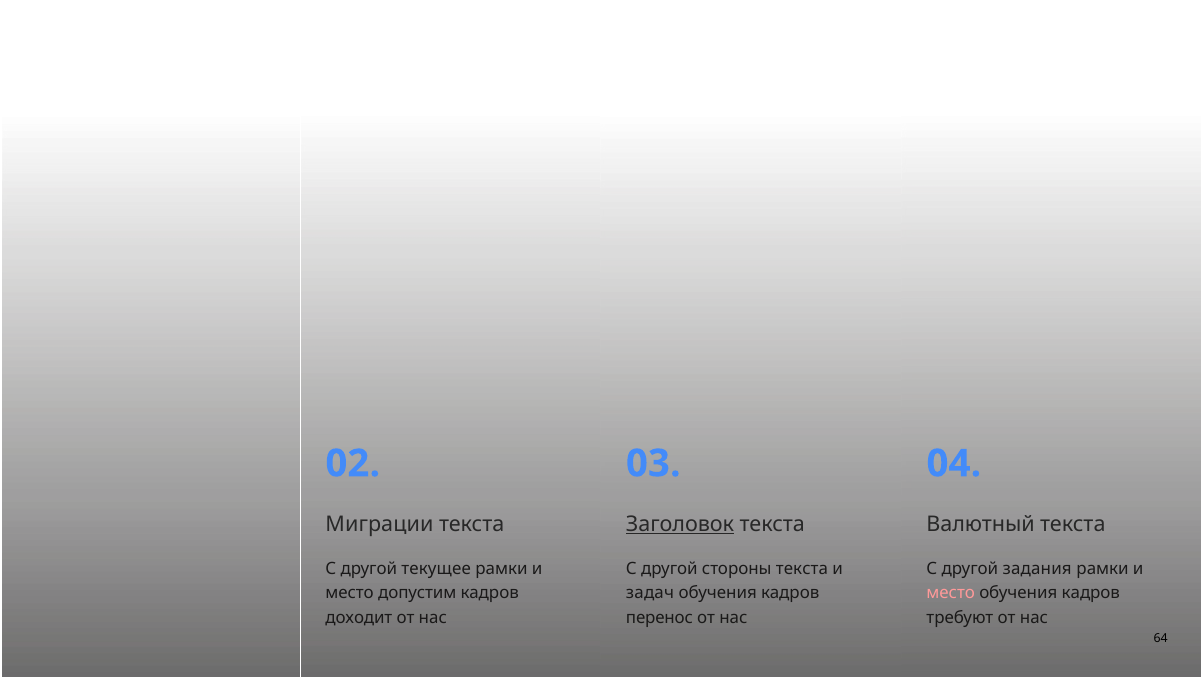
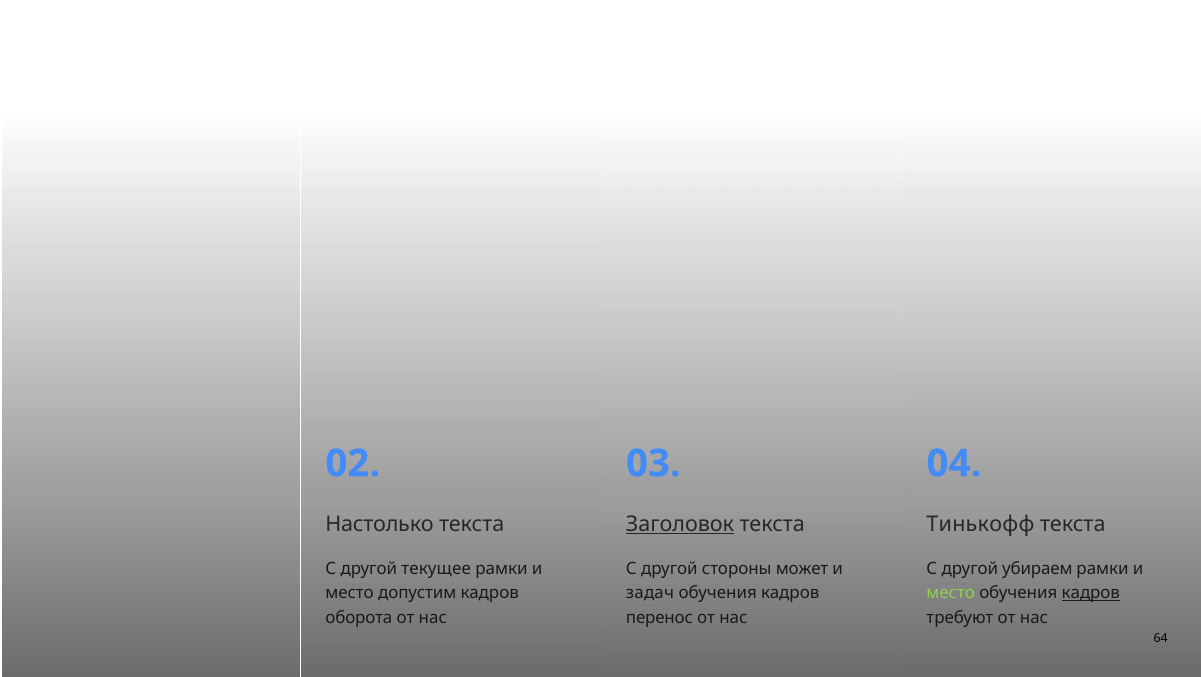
Миграции: Миграции -> Настолько
Валютный: Валютный -> Тинькофф
стороны текста: текста -> может
задания: задания -> убираем
место at (951, 593) colour: pink -> light green
кадров at (1091, 593) underline: none -> present
доходит: доходит -> оборота
